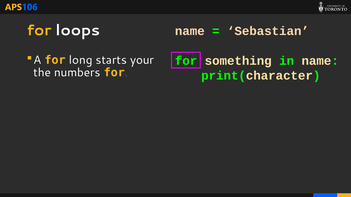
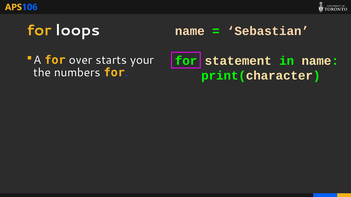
long: long -> over
something: something -> statement
